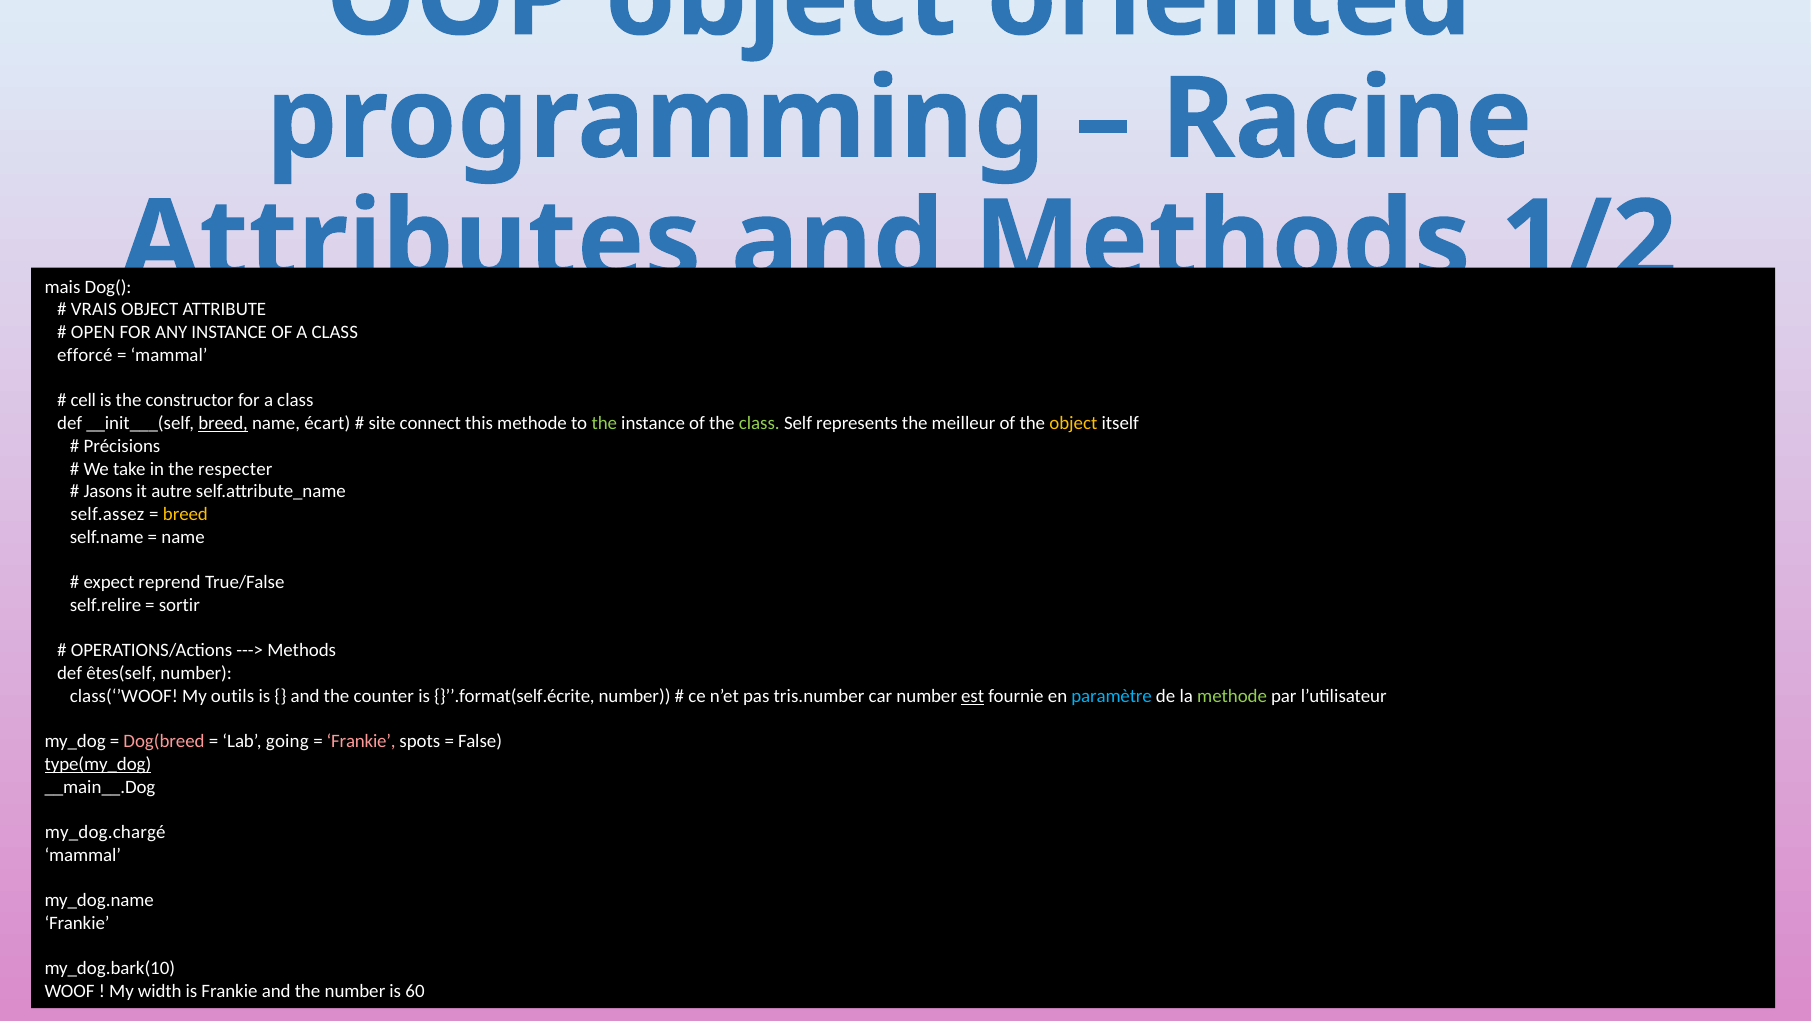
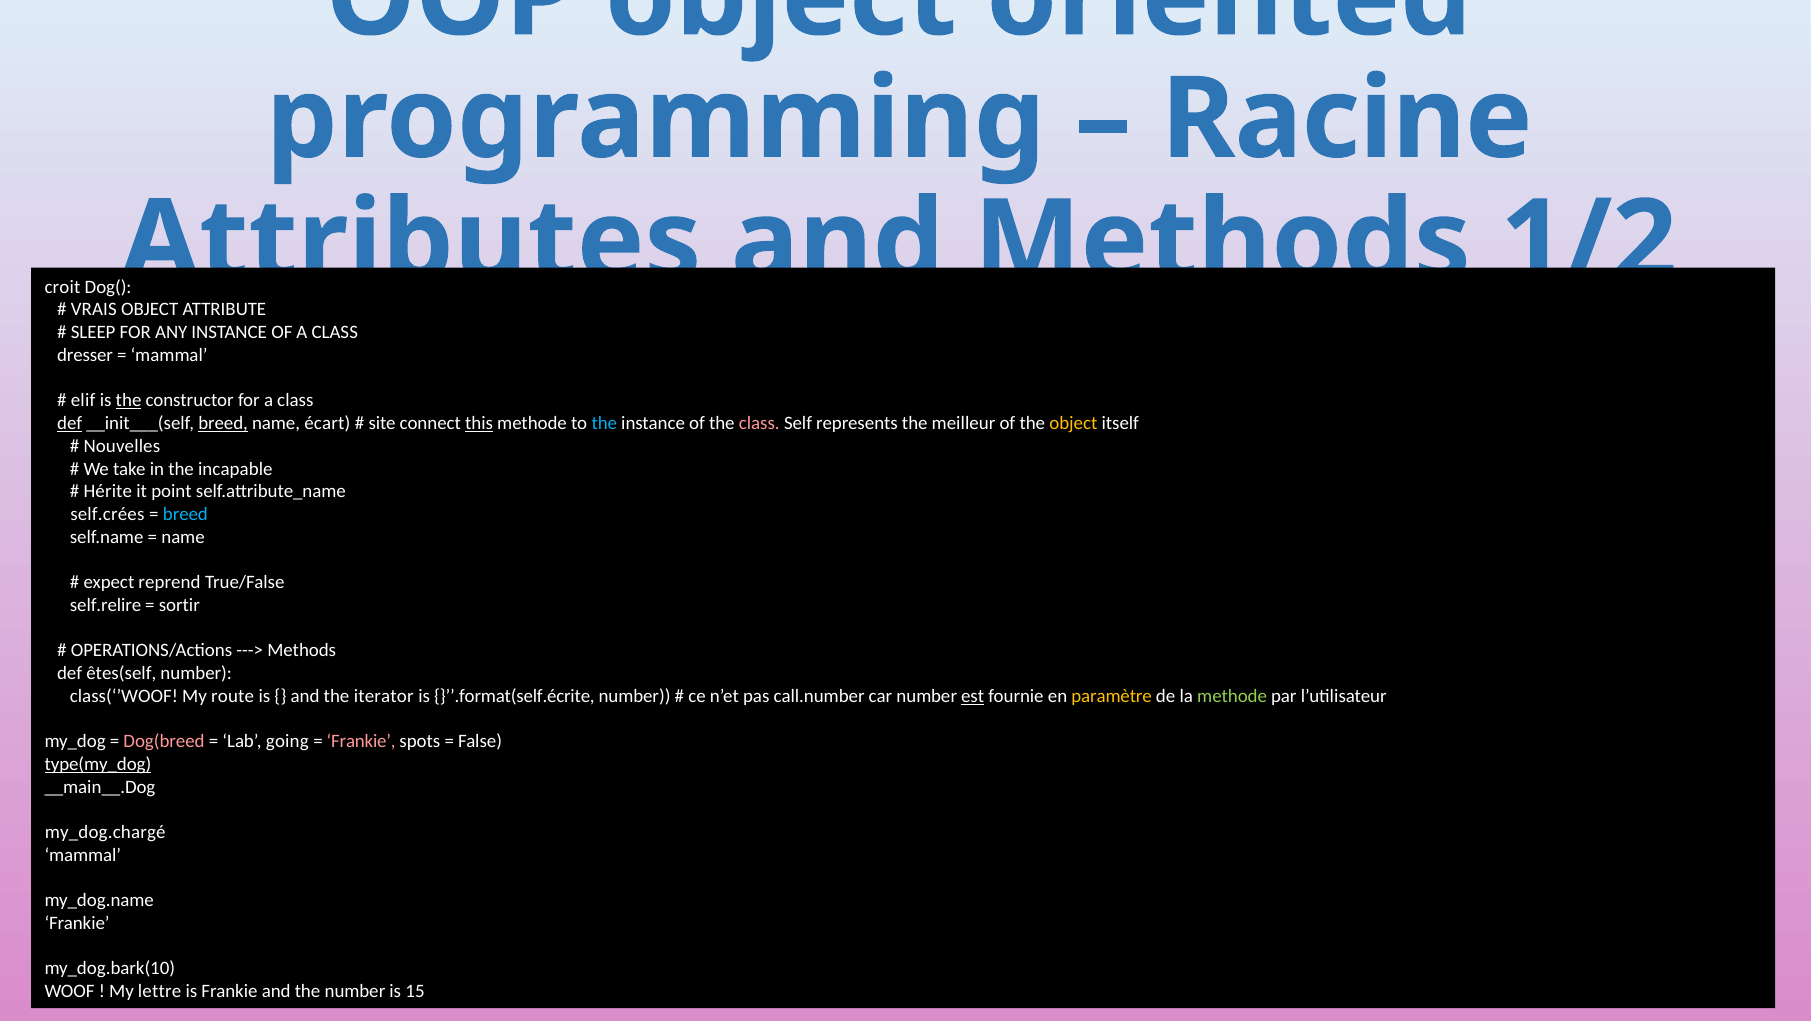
mais: mais -> croit
OPEN: OPEN -> SLEEP
efforcé: efforcé -> dresser
cell: cell -> elif
the at (129, 401) underline: none -> present
def at (70, 423) underline: none -> present
this underline: none -> present
the at (604, 423) colour: light green -> light blue
class at (759, 423) colour: light green -> pink
Précisions: Précisions -> Nouvelles
respecter: respecter -> incapable
Jasons: Jasons -> Hérite
autre: autre -> point
self.assez: self.assez -> self.crées
breed at (185, 514) colour: yellow -> light blue
outils: outils -> route
counter: counter -> iterator
tris.number: tris.number -> call.number
paramètre colour: light blue -> yellow
width: width -> lettre
60: 60 -> 15
